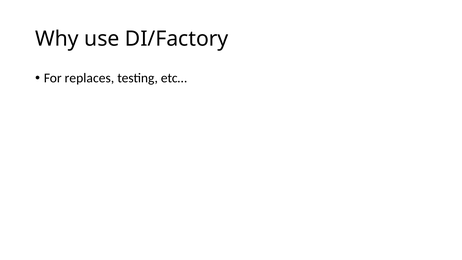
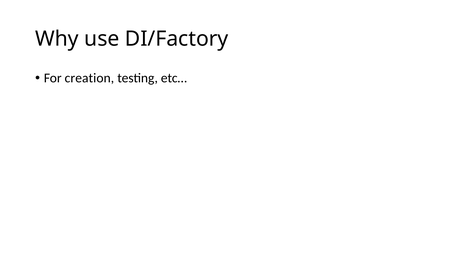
replaces: replaces -> creation
